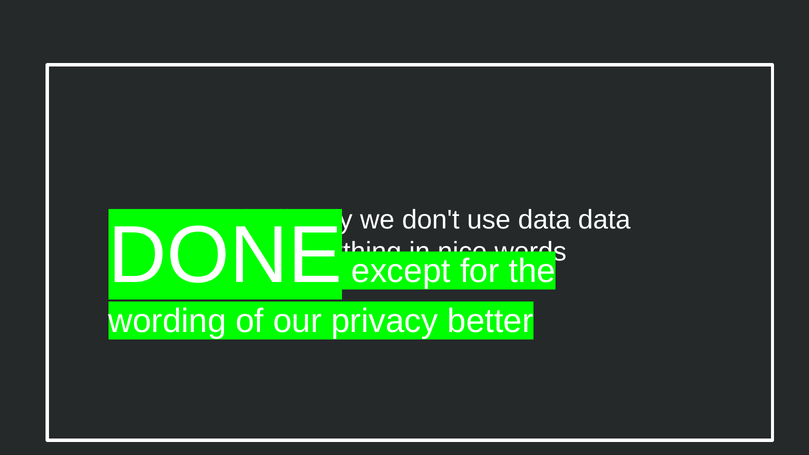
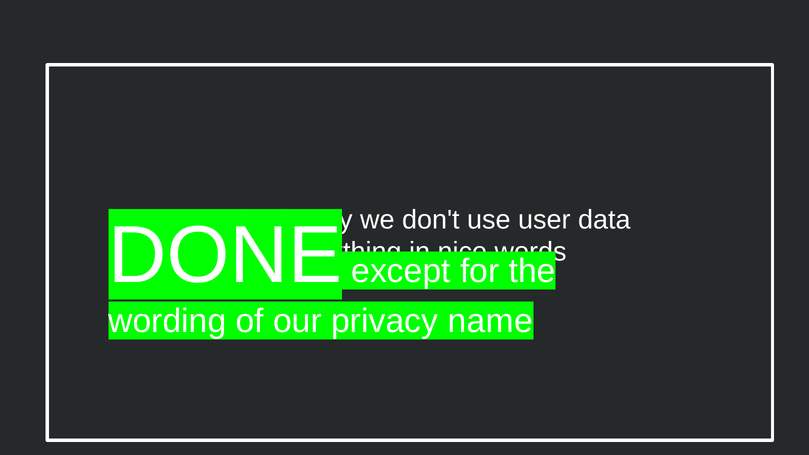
use data: data -> user
better: better -> name
